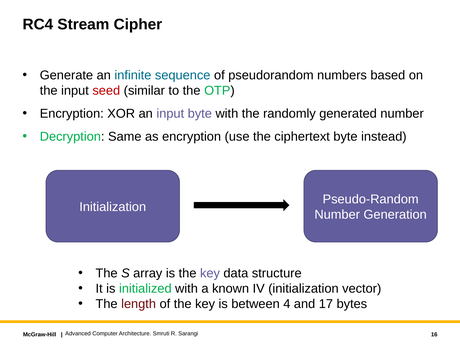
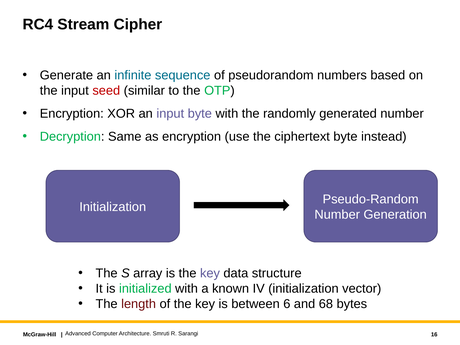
4: 4 -> 6
17: 17 -> 68
